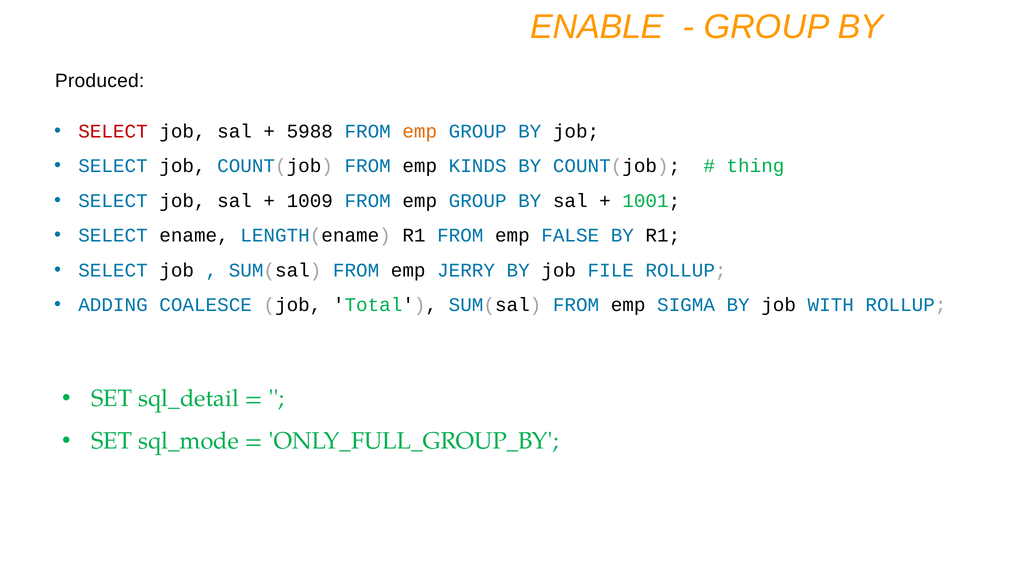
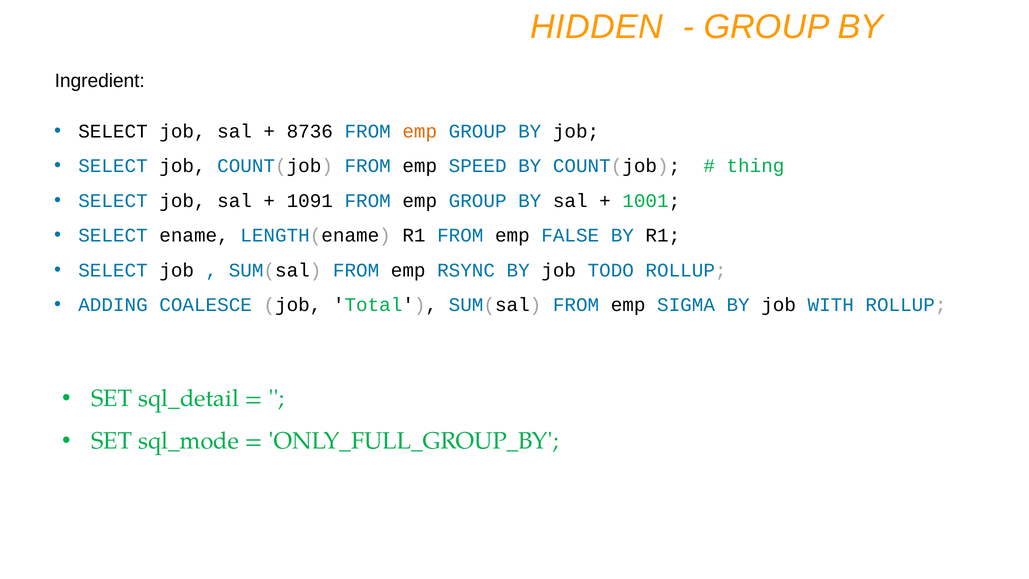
ENABLE: ENABLE -> HIDDEN
Produced: Produced -> Ingredient
SELECT at (113, 131) colour: red -> black
5988: 5988 -> 8736
KINDS: KINDS -> SPEED
1009: 1009 -> 1091
JERRY: JERRY -> RSYNC
FILE: FILE -> TODO
